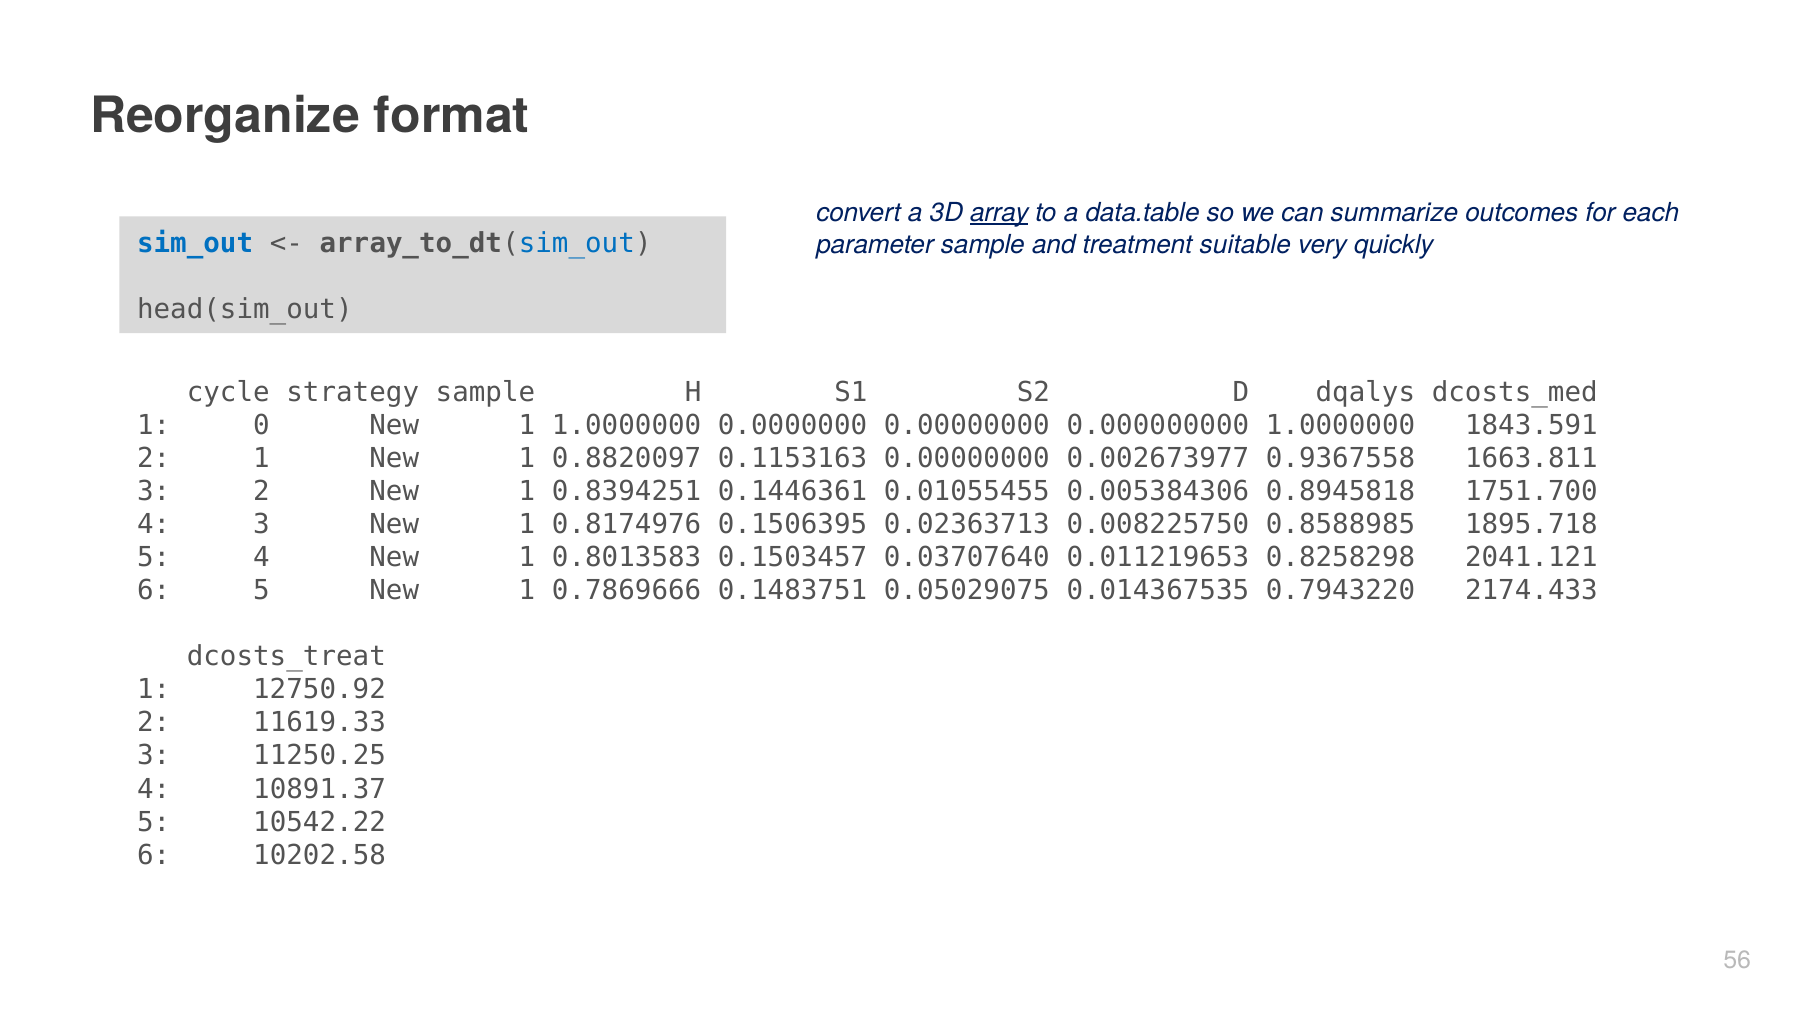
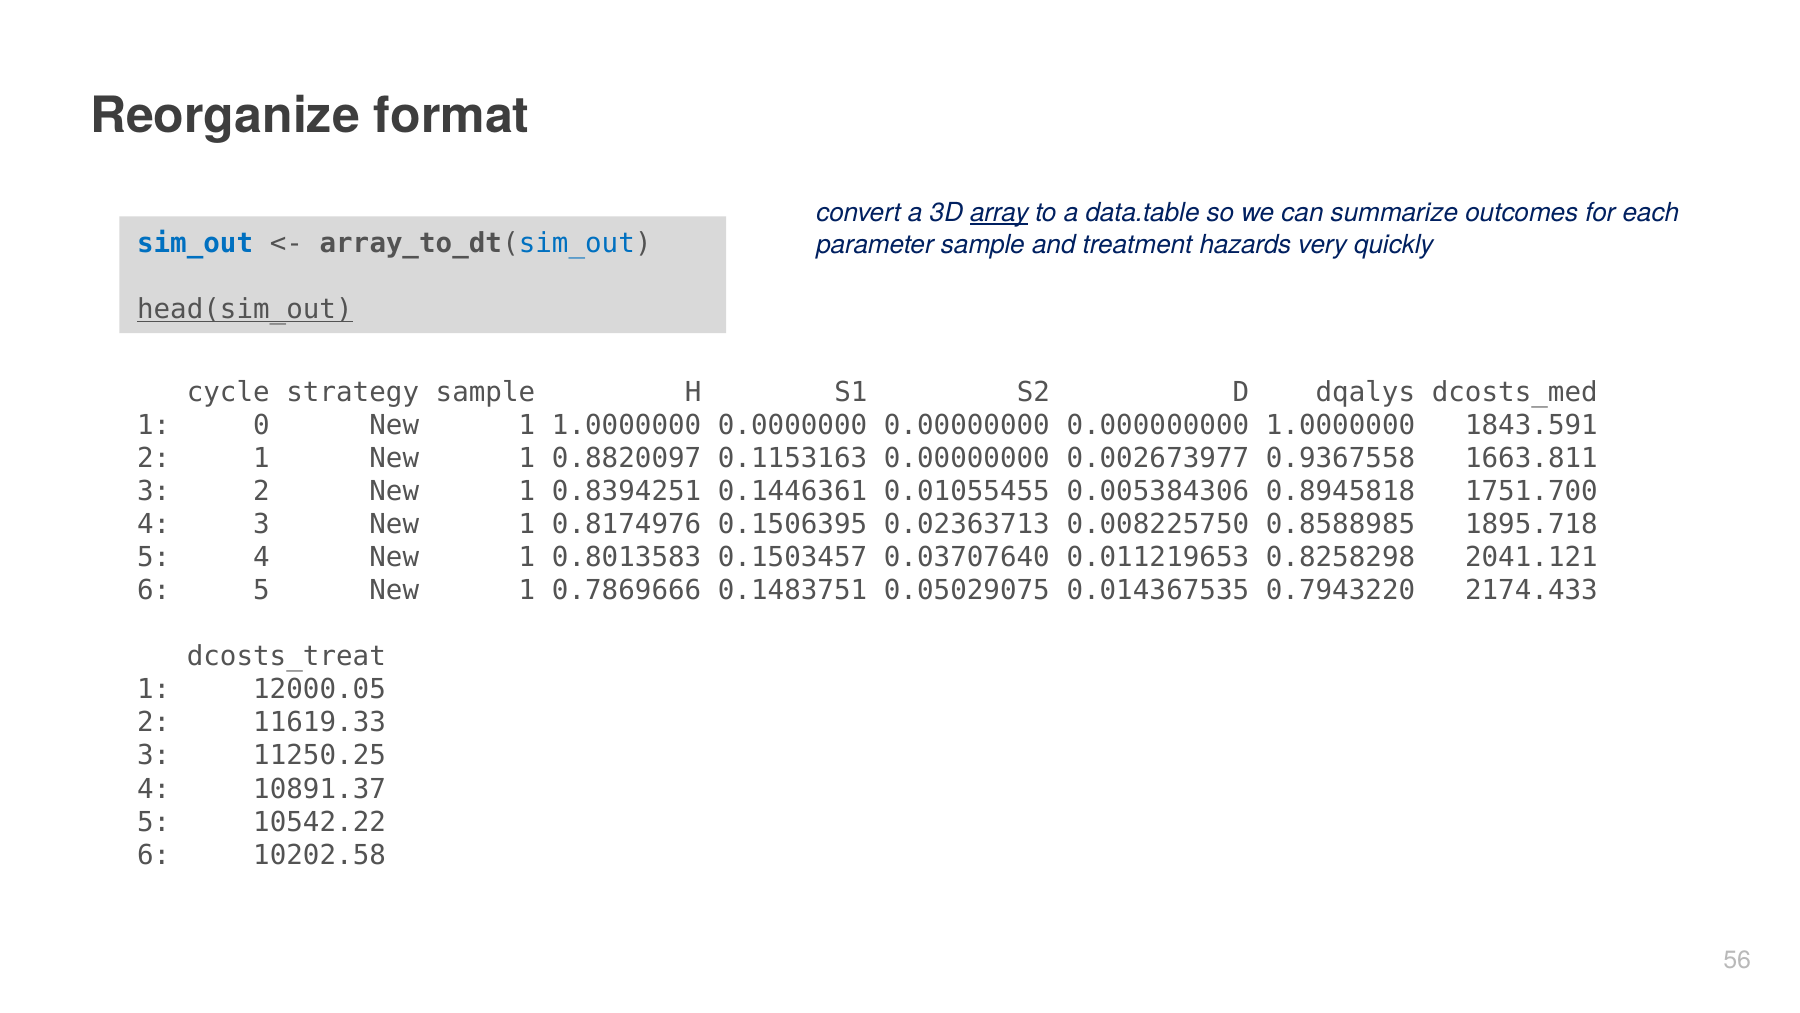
suitable: suitable -> hazards
head(sim_out underline: none -> present
12750.92: 12750.92 -> 12000.05
